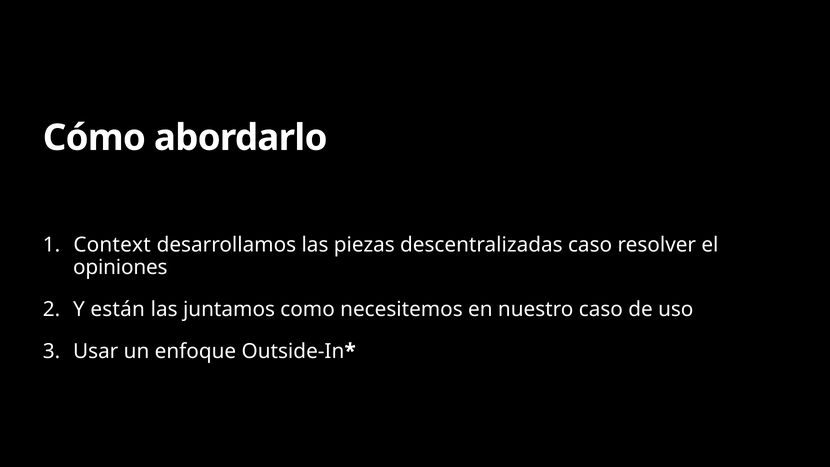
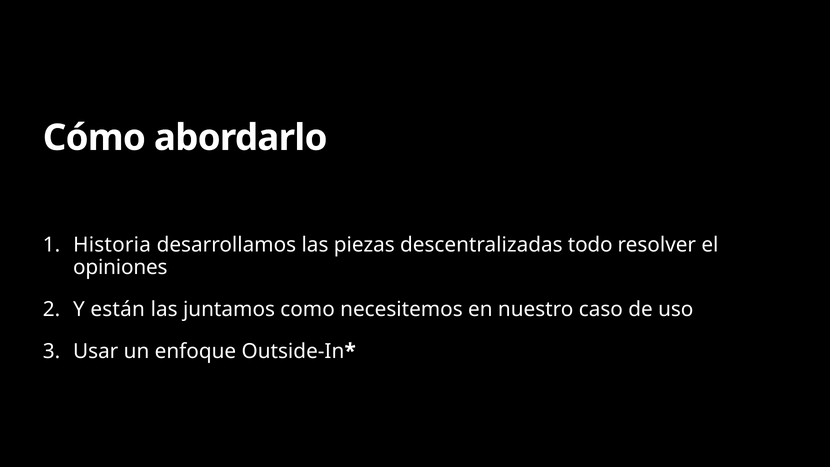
Context: Context -> Historia
descentralizadas caso: caso -> todo
